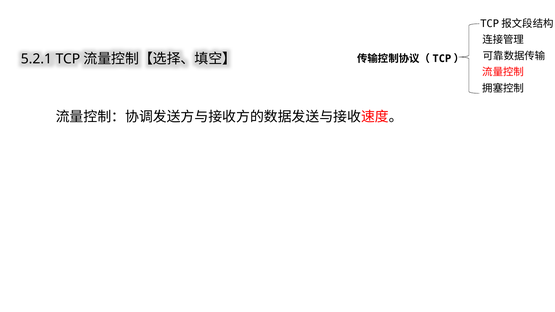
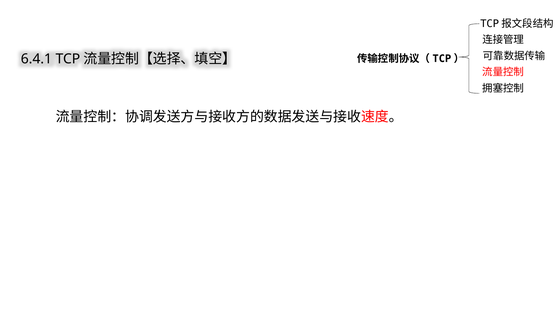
5.2.1: 5.2.1 -> 6.4.1
